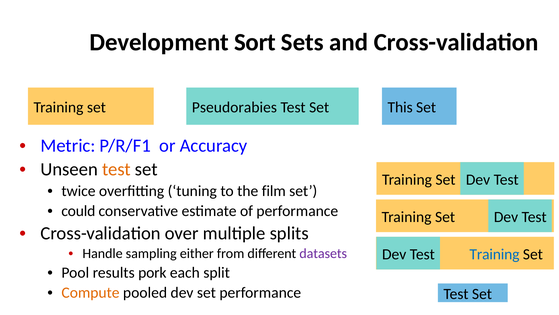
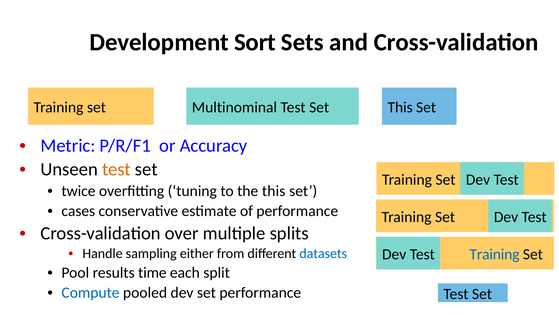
Pseudorabies: Pseudorabies -> Multinominal
the film: film -> this
could: could -> cases
datasets colour: purple -> blue
pork: pork -> time
Compute colour: orange -> blue
